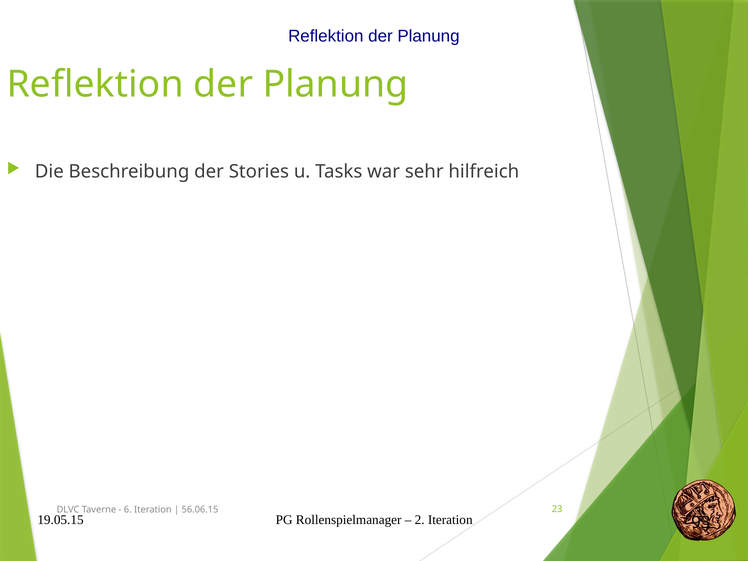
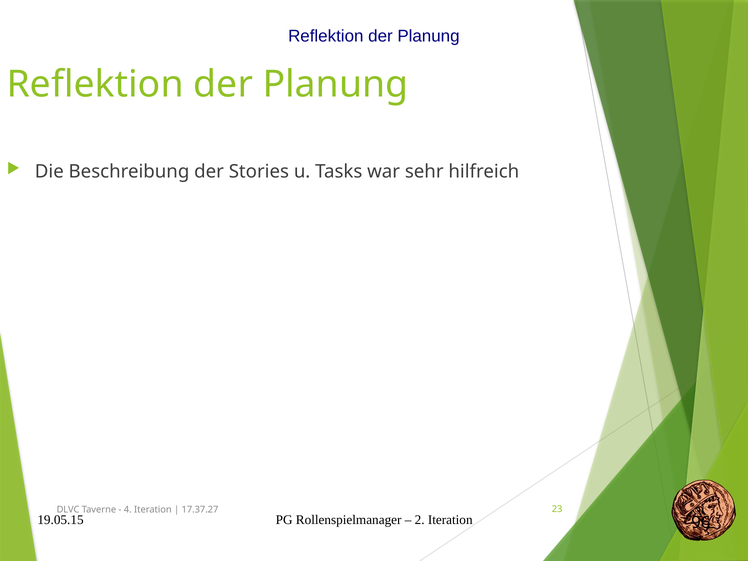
6: 6 -> 4
56.06.15: 56.06.15 -> 17.37.27
93: 93 -> 96
